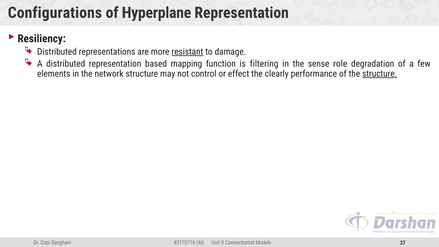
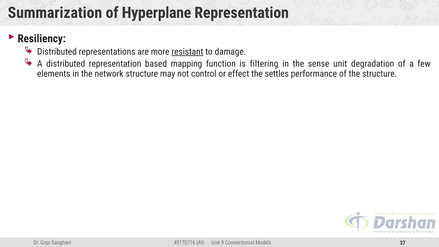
Configurations: Configurations -> Summarization
sense role: role -> unit
clearly: clearly -> settles
structure at (380, 74) underline: present -> none
